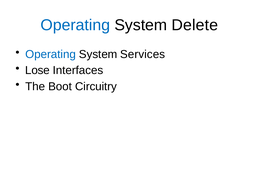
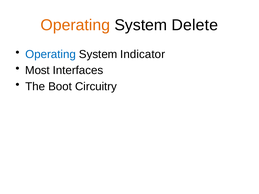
Operating at (75, 25) colour: blue -> orange
Services: Services -> Indicator
Lose: Lose -> Most
